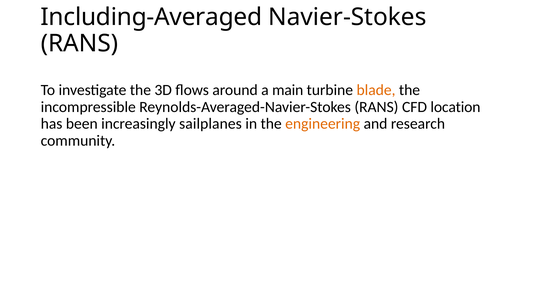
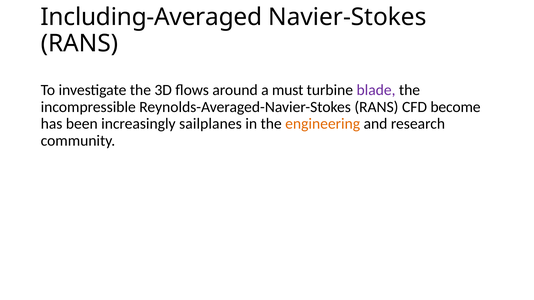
main: main -> must
blade colour: orange -> purple
location: location -> become
